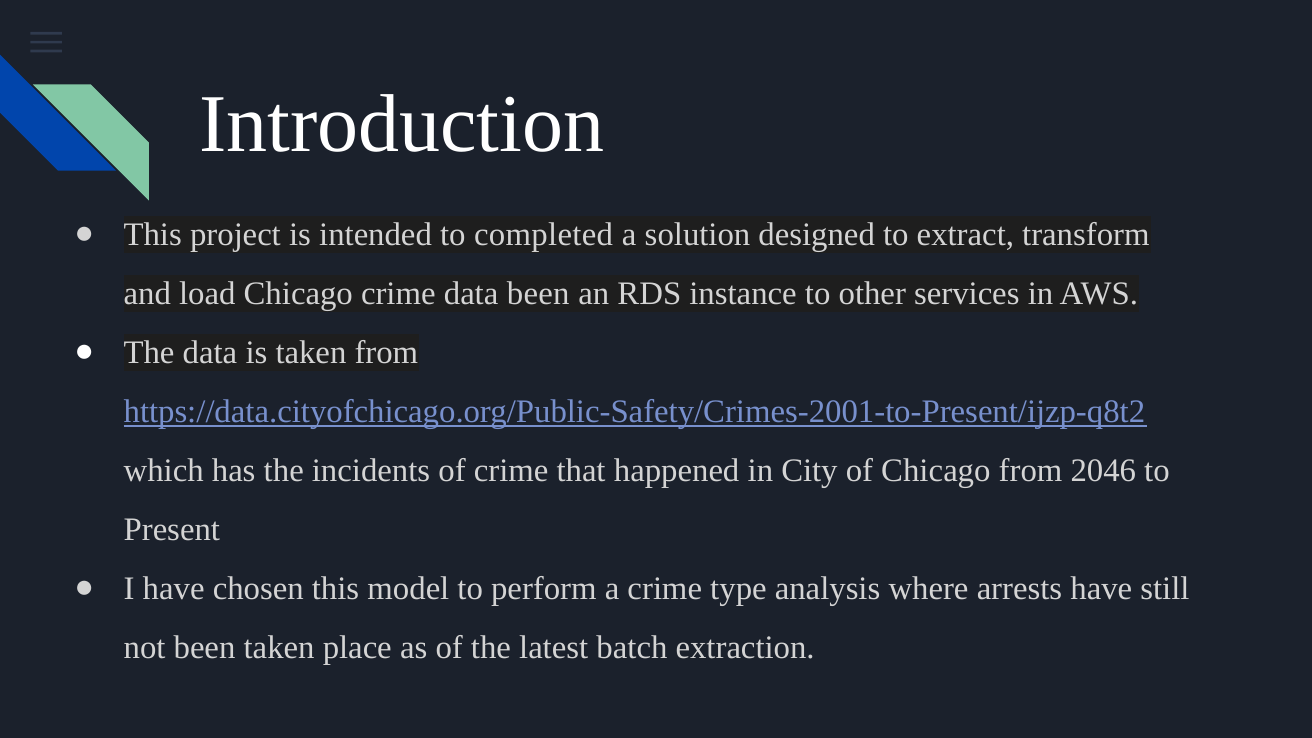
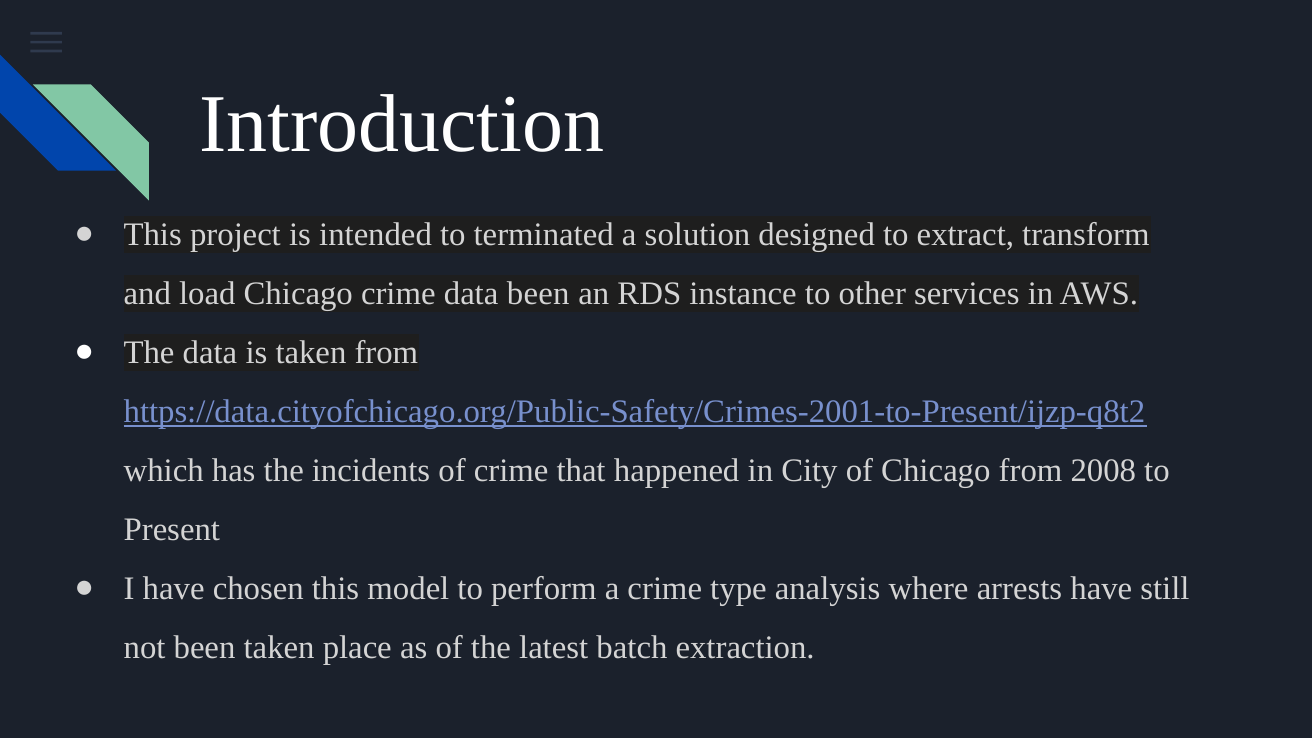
completed: completed -> terminated
2046: 2046 -> 2008
